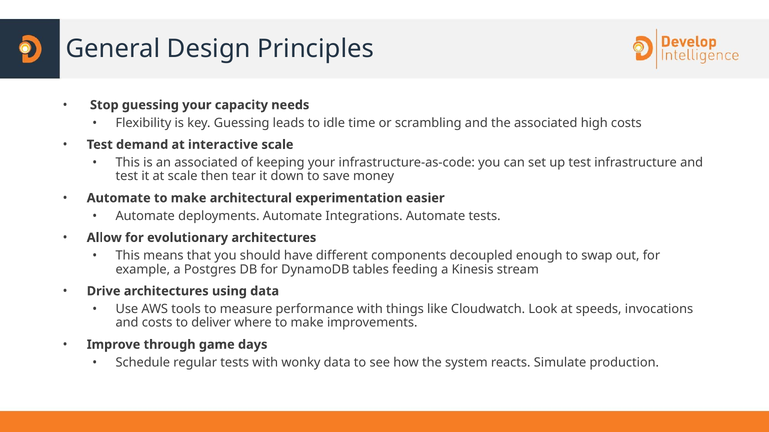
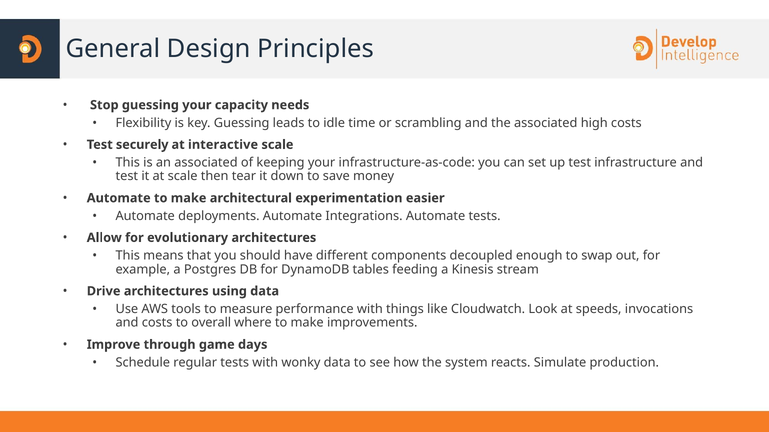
demand: demand -> securely
deliver: deliver -> overall
